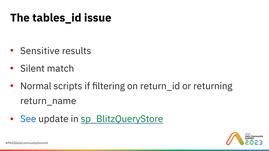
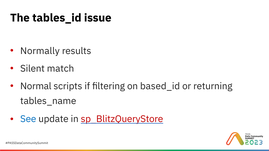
Sensitive: Sensitive -> Normally
return_id: return_id -> based_id
return_name: return_name -> tables_name
sp_BlitzQueryStore colour: green -> red
